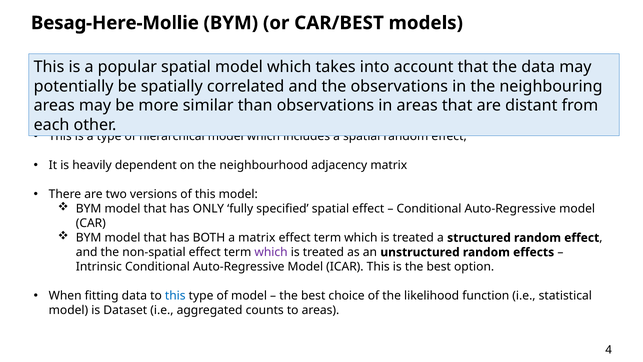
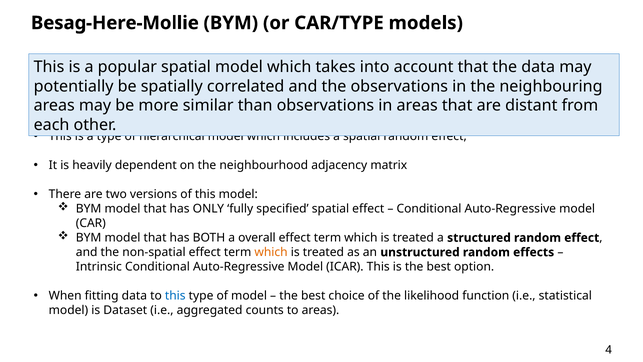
CAR/BEST: CAR/BEST -> CAR/TYPE
a matrix: matrix -> overall
which at (271, 252) colour: purple -> orange
